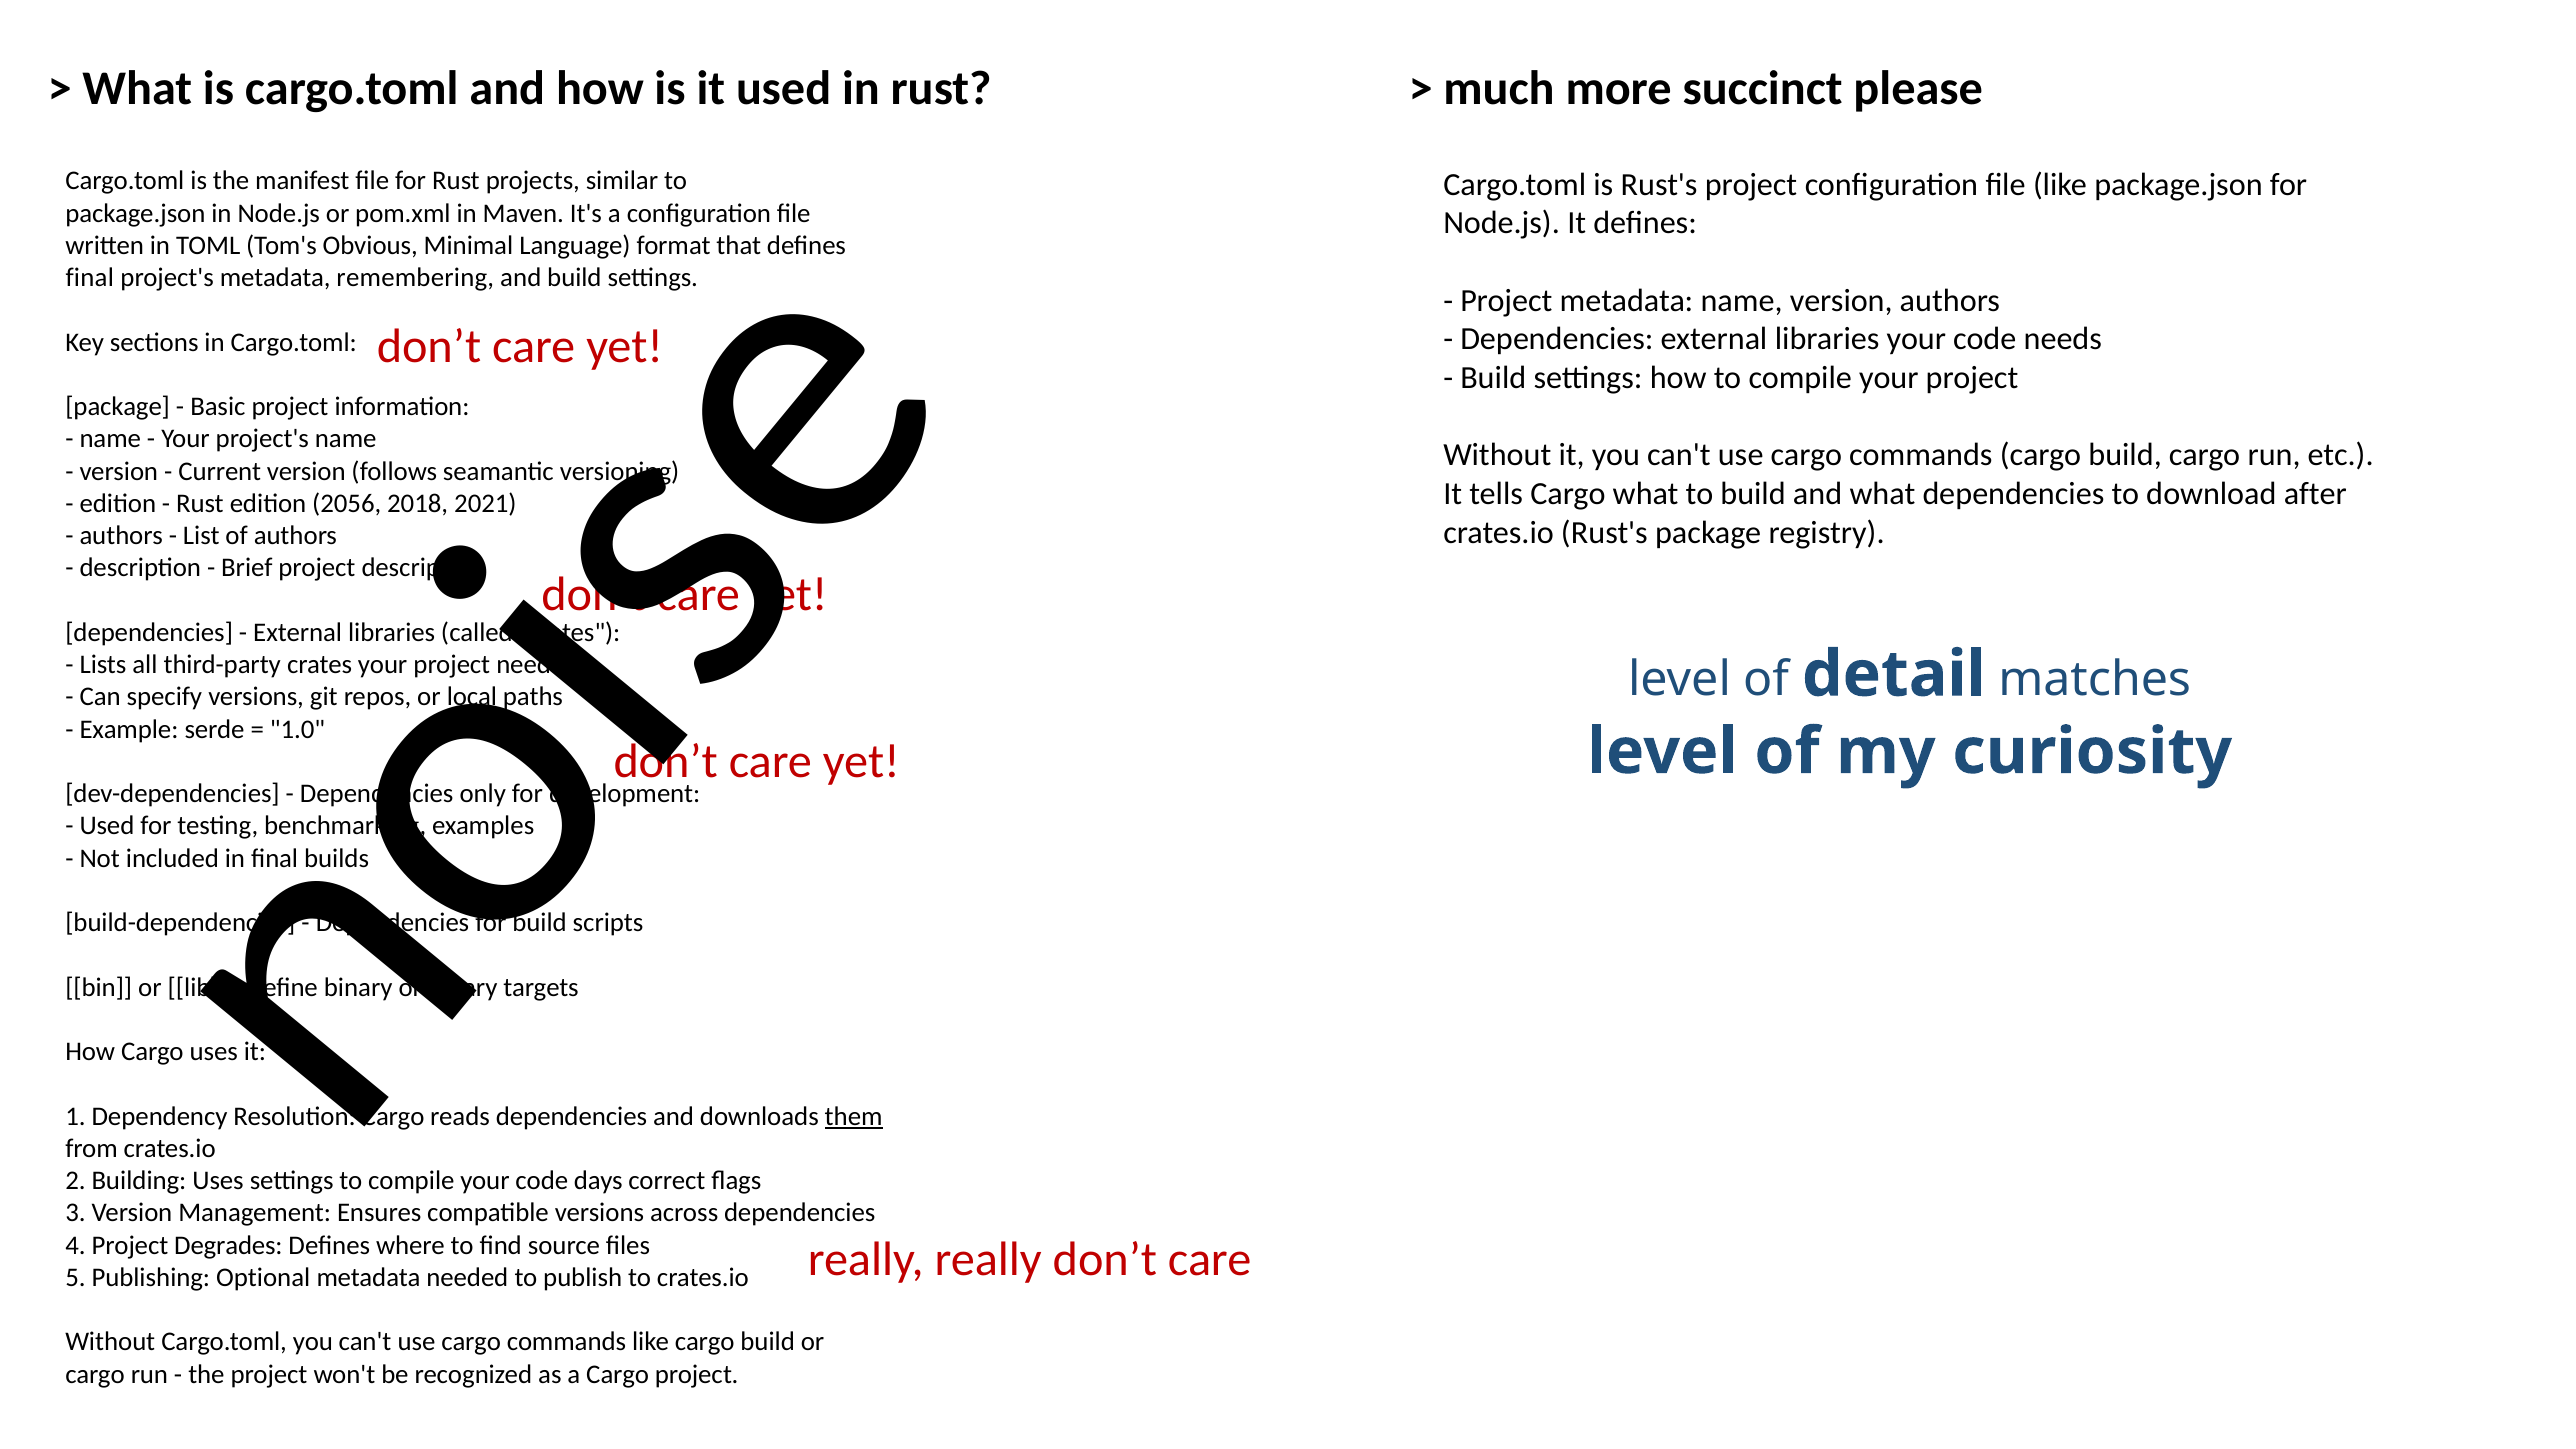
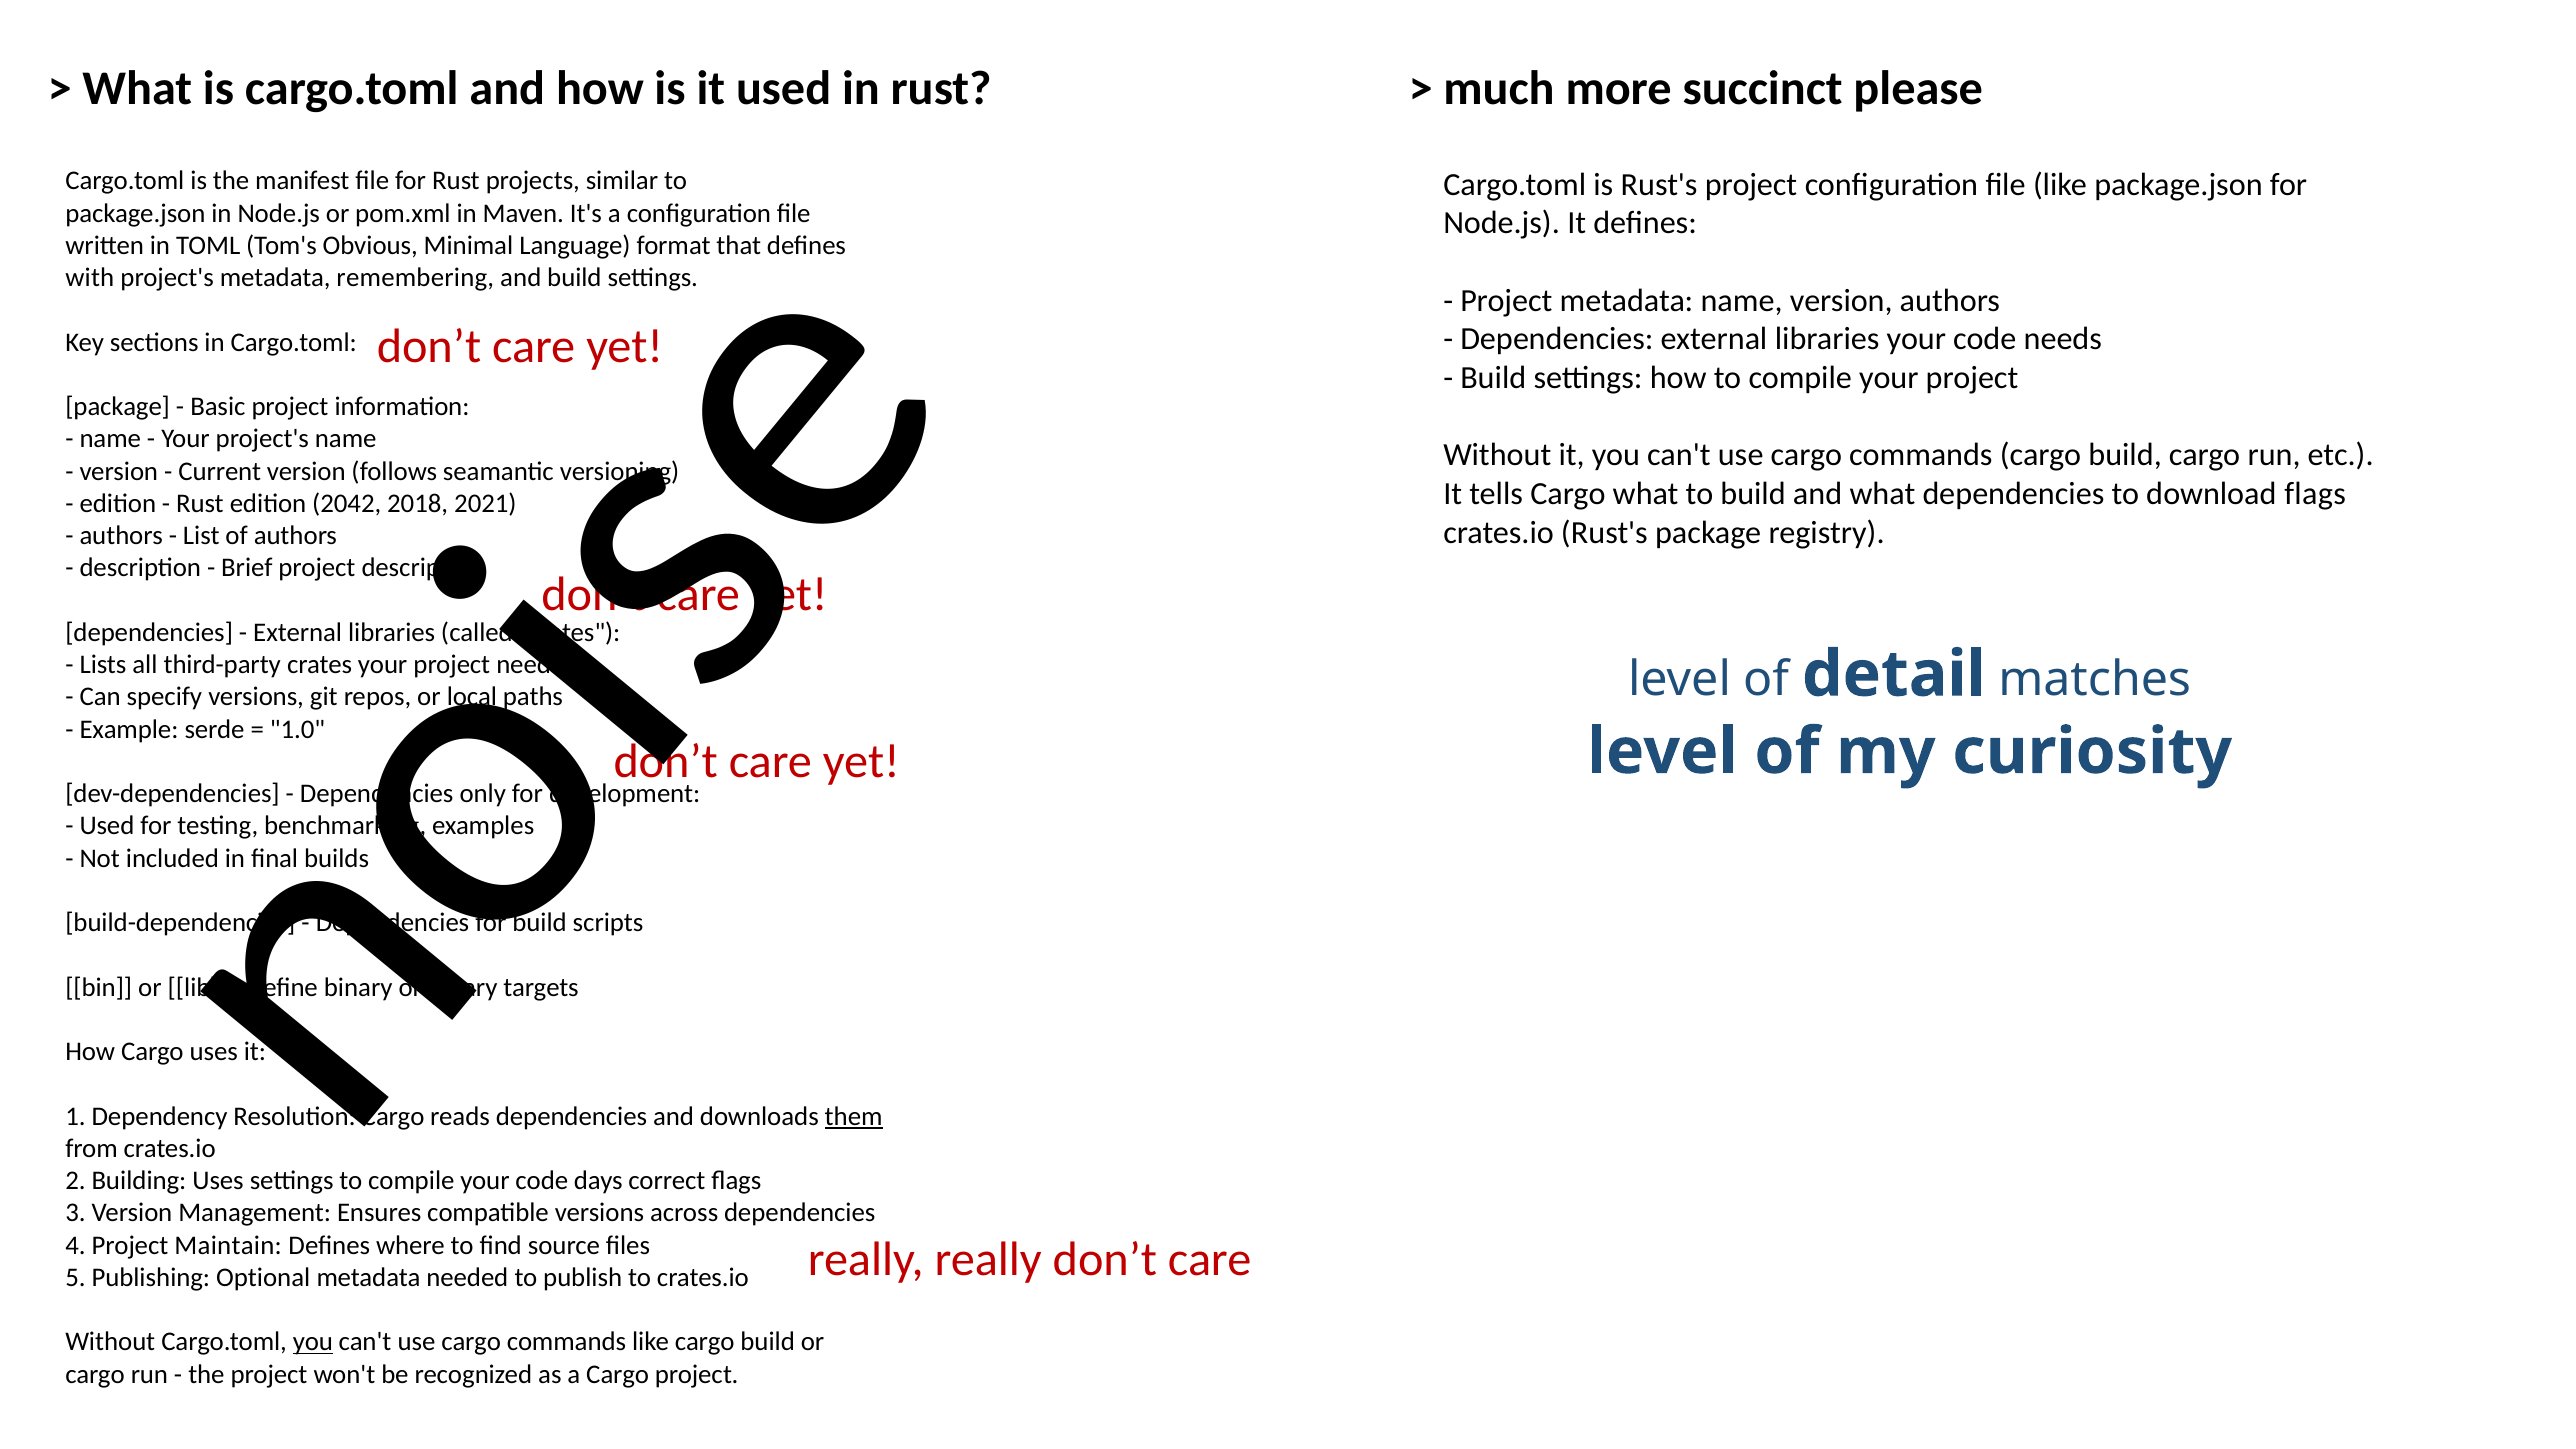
final at (90, 278): final -> with
download after: after -> flags
2056: 2056 -> 2042
Degrades: Degrades -> Maintain
you at (313, 1342) underline: none -> present
